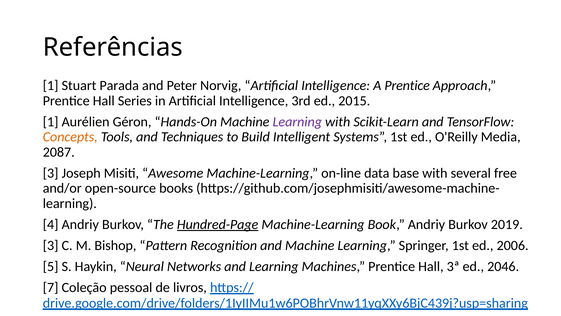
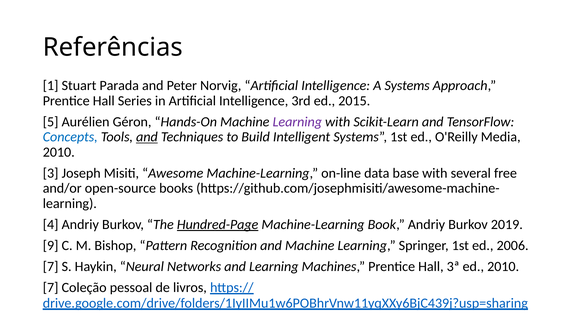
A Prentice: Prentice -> Systems
1 at (51, 122): 1 -> 5
Concepts colour: orange -> blue
and at (147, 137) underline: none -> present
2087 at (59, 152): 2087 -> 2010
3 at (51, 245): 3 -> 9
5 at (51, 266): 5 -> 7
ed 2046: 2046 -> 2010
